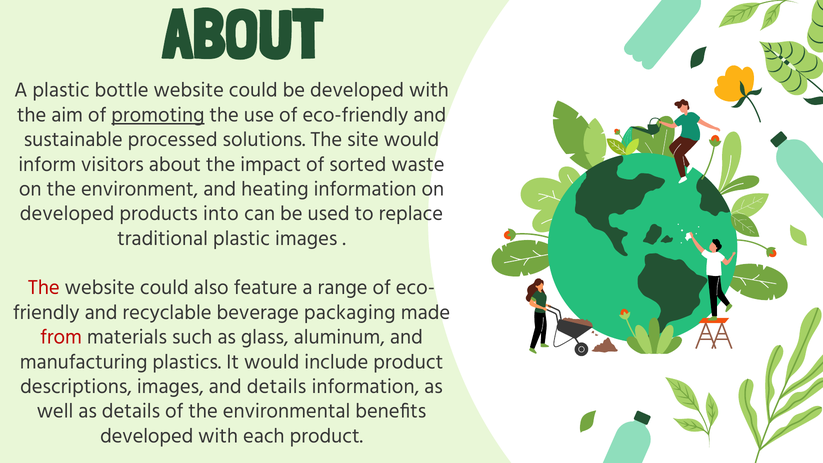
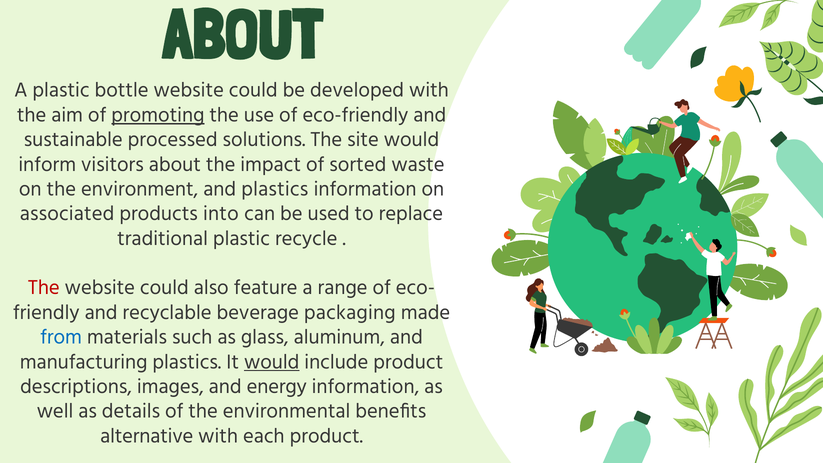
and heating: heating -> plastics
developed at (67, 214): developed -> associated
plastic images: images -> recycle
from colour: red -> blue
would at (272, 362) underline: none -> present
and details: details -> energy
developed at (147, 436): developed -> alternative
